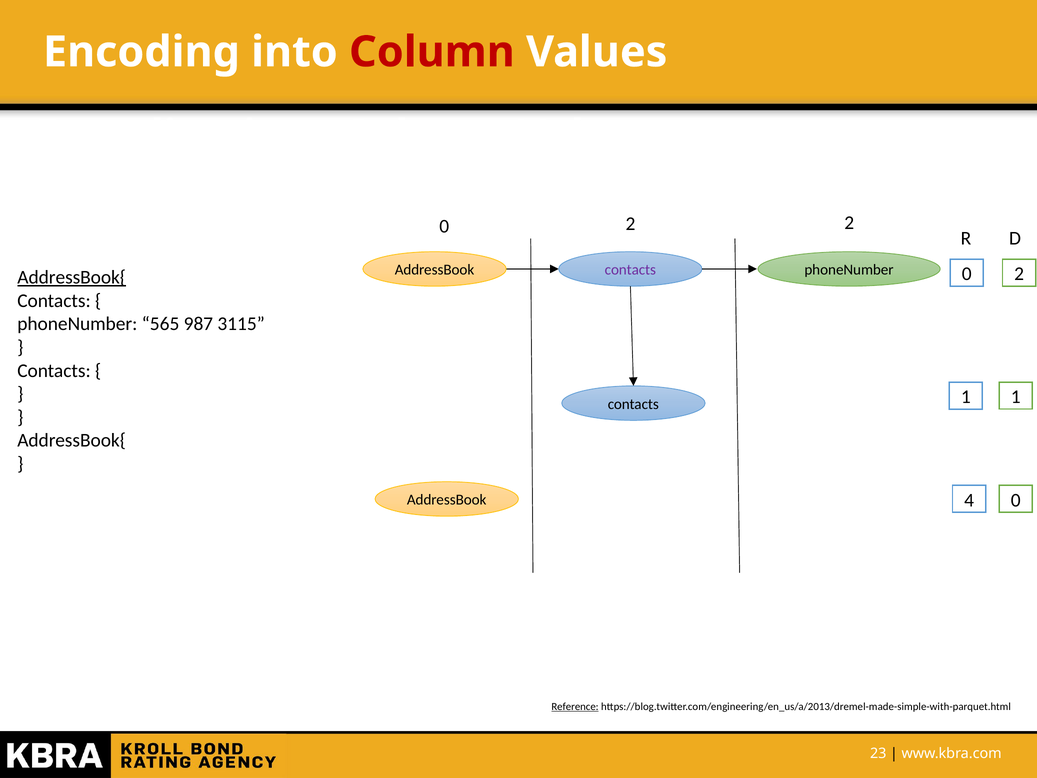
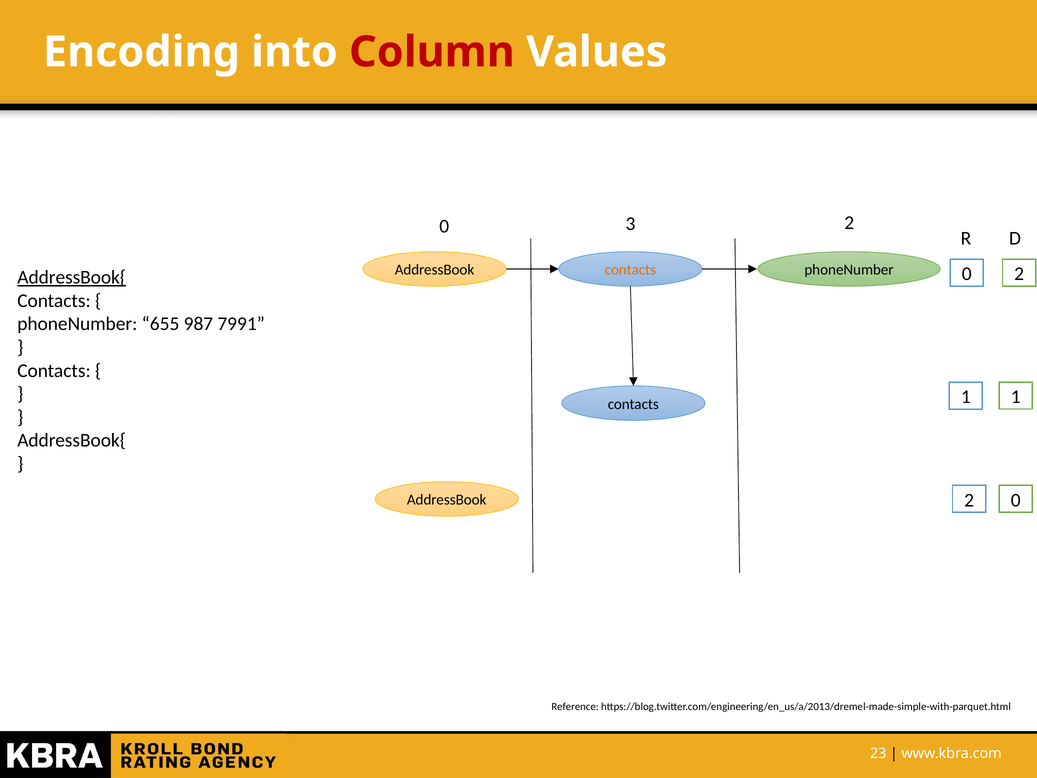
2 at (630, 224): 2 -> 3
contacts at (630, 270) colour: purple -> orange
565: 565 -> 655
3115: 3115 -> 7991
AddressBook 4: 4 -> 2
Reference underline: present -> none
